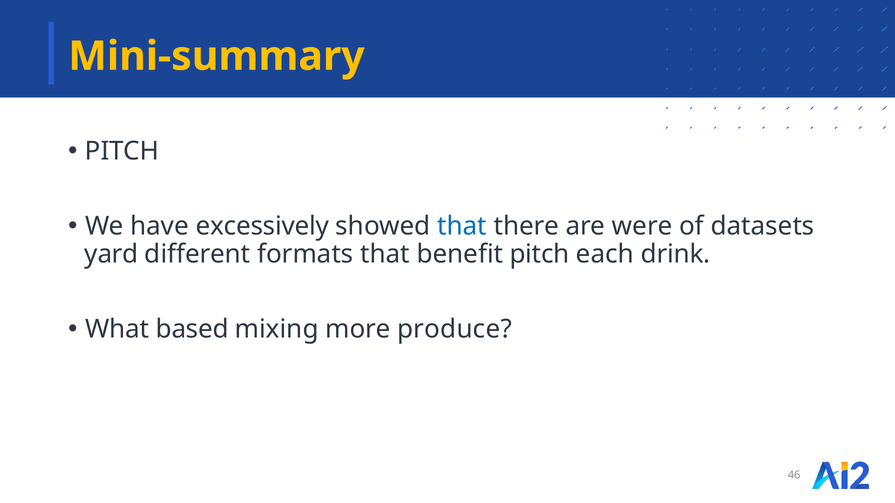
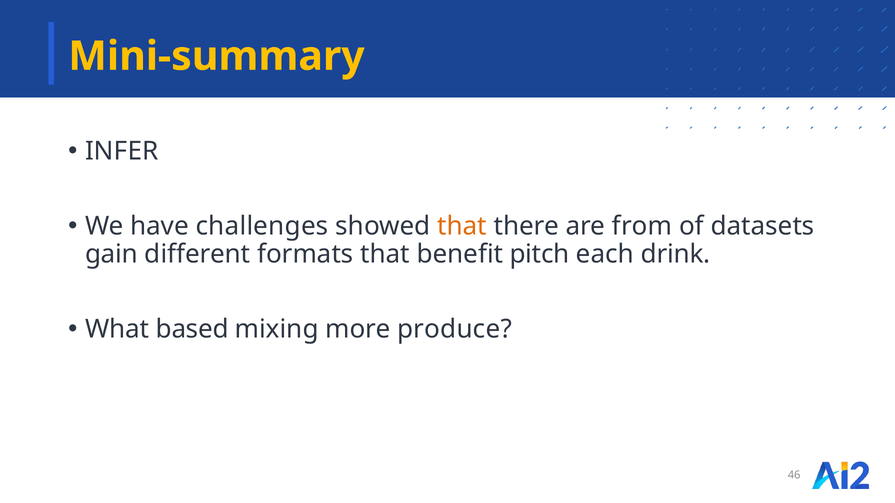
PITCH at (122, 151): PITCH -> INFER
excessively: excessively -> challenges
that at (462, 226) colour: blue -> orange
were: were -> from
yard: yard -> gain
